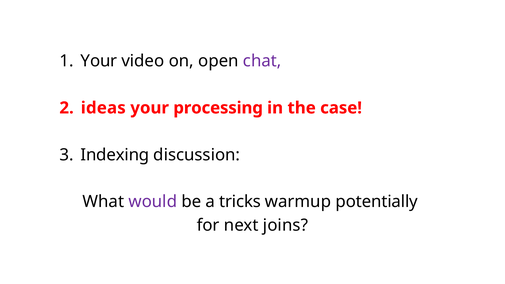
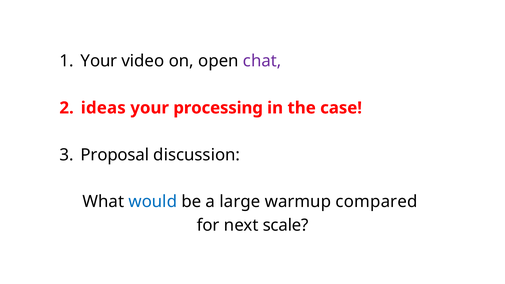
Indexing: Indexing -> Proposal
would colour: purple -> blue
tricks: tricks -> large
potentially: potentially -> compared
joins: joins -> scale
